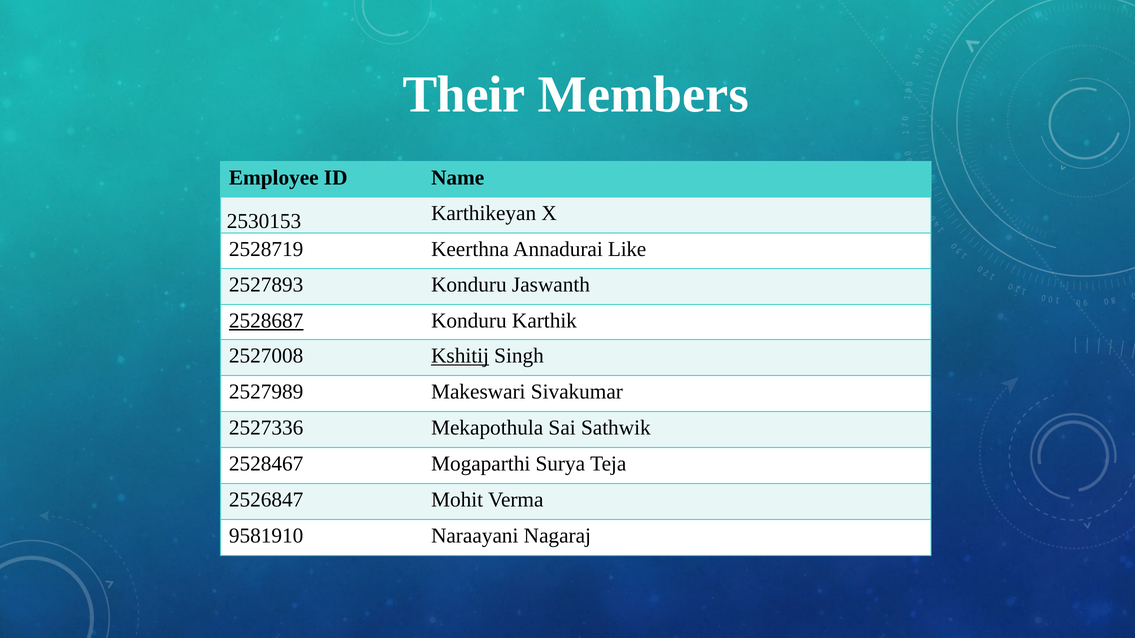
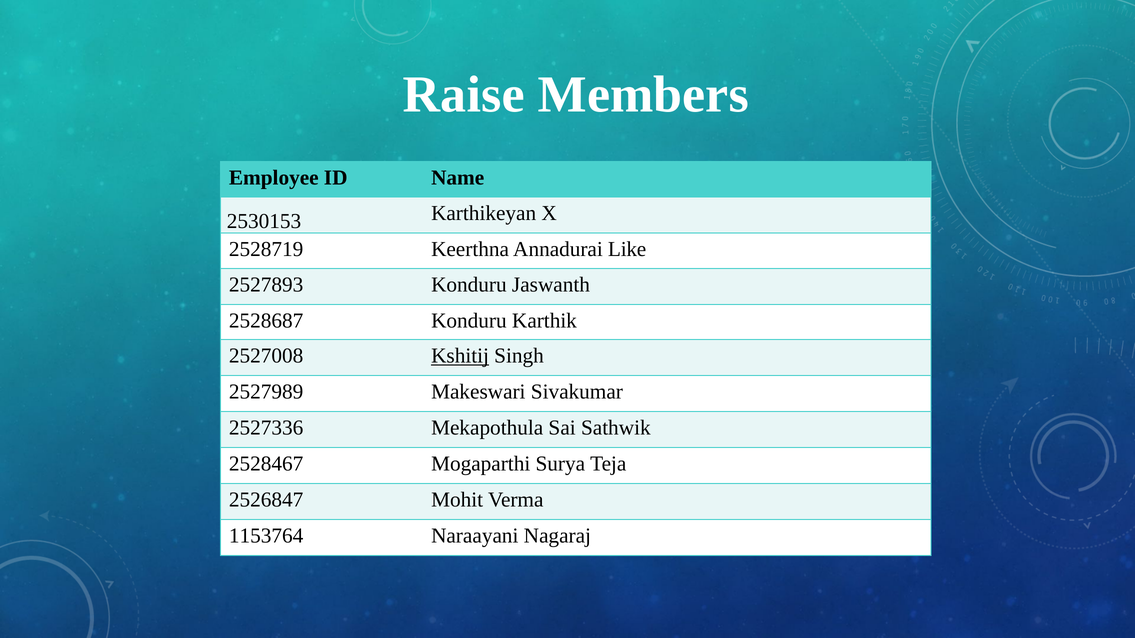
Their: Their -> Raise
2528687 underline: present -> none
9581910: 9581910 -> 1153764
